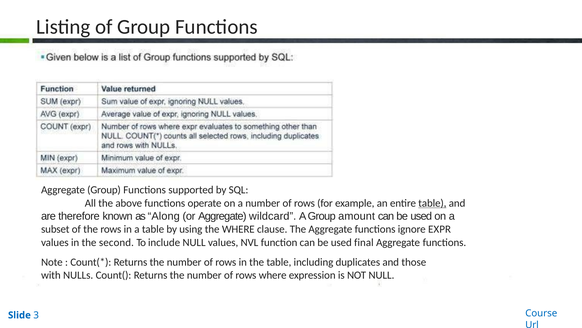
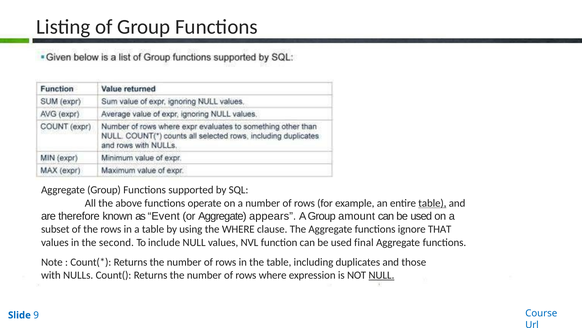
Along: Along -> Event
wildcard: wildcard -> appears
EXPR: EXPR -> THAT
NULL at (381, 275) underline: none -> present
3: 3 -> 9
